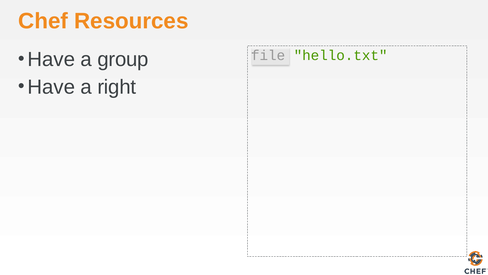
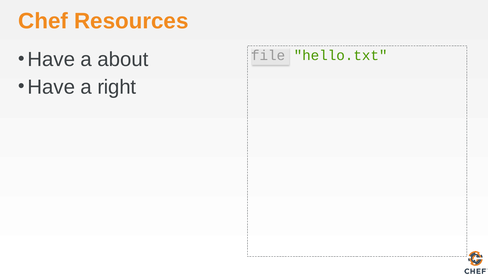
group: group -> about
